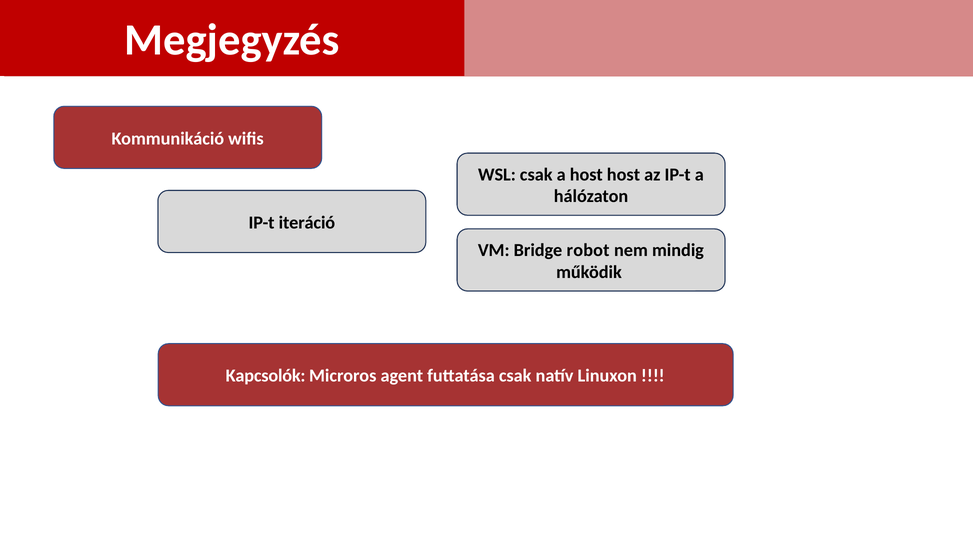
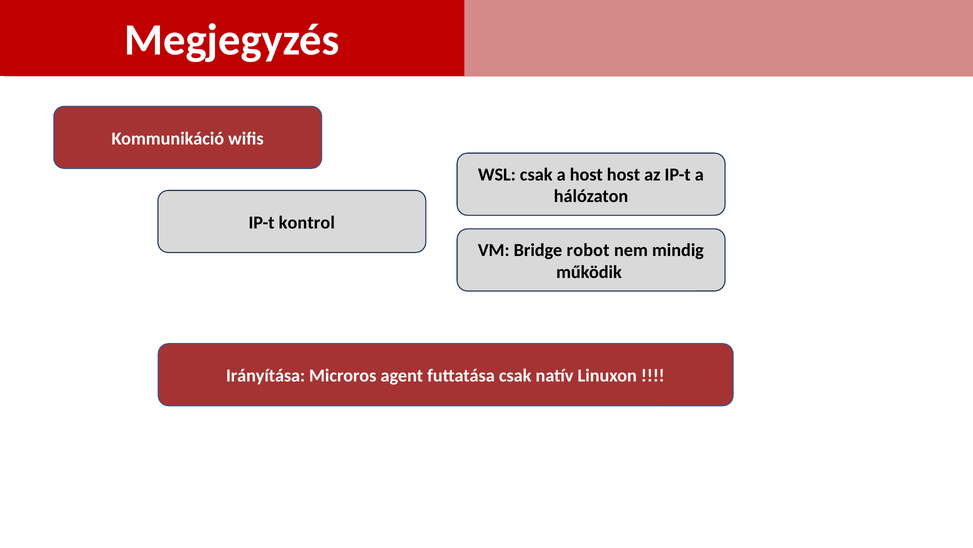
iteráció: iteráció -> kontrol
Kapcsolók: Kapcsolók -> Irányítása
